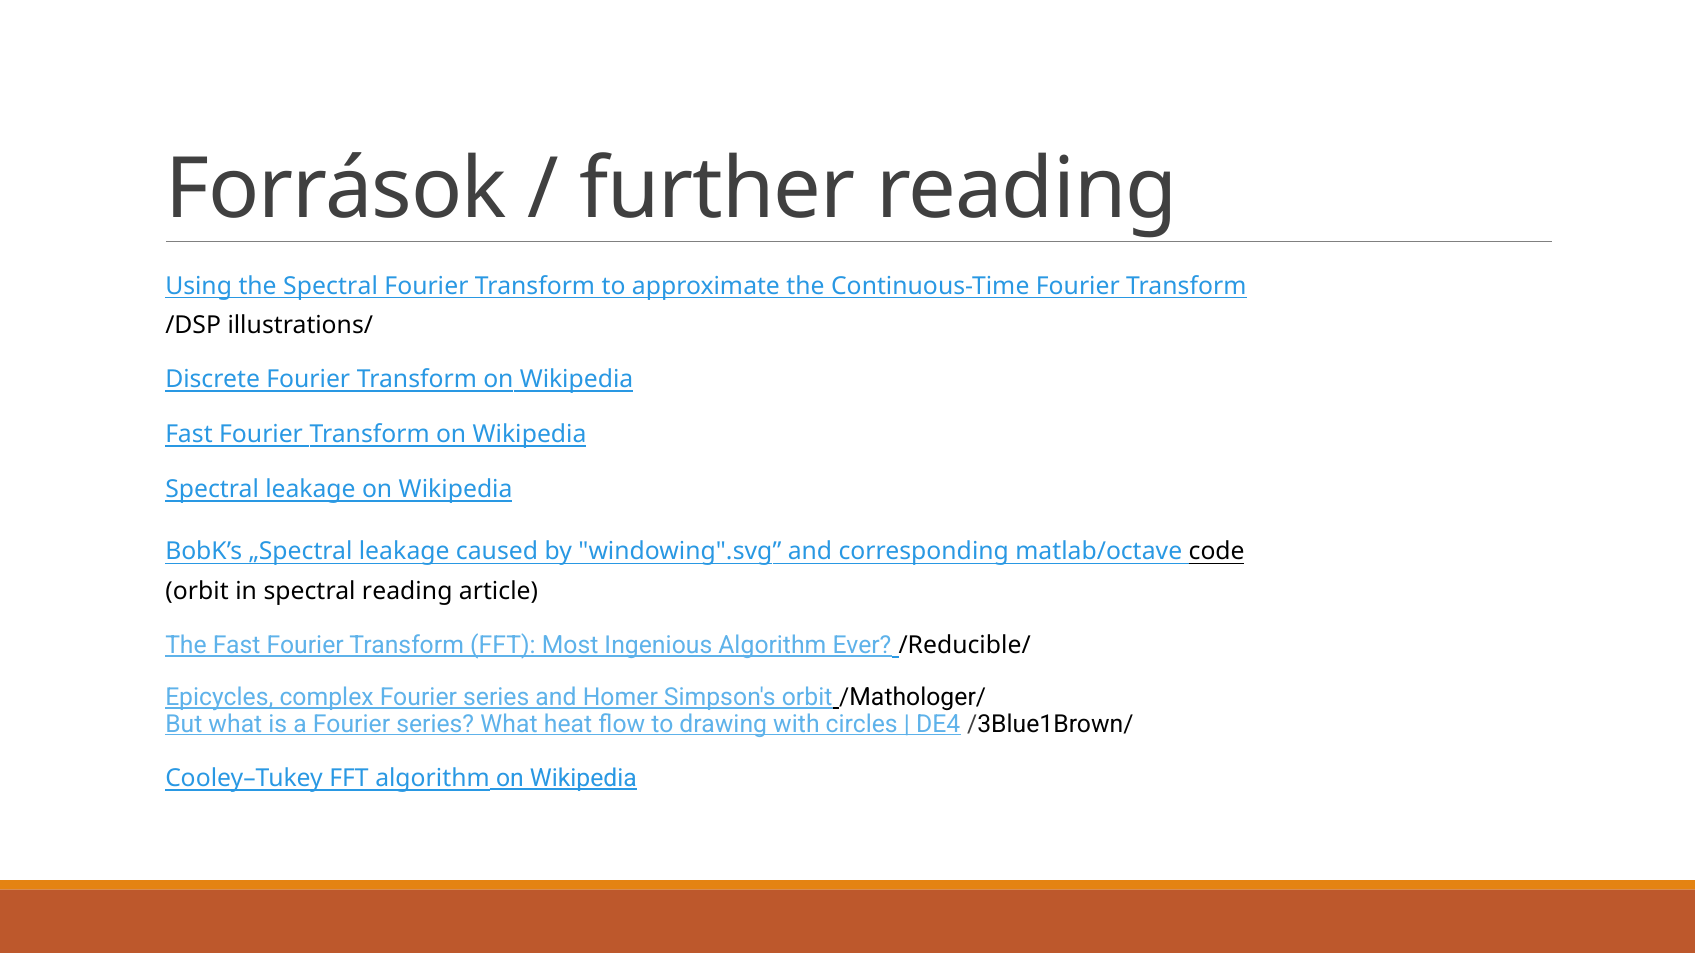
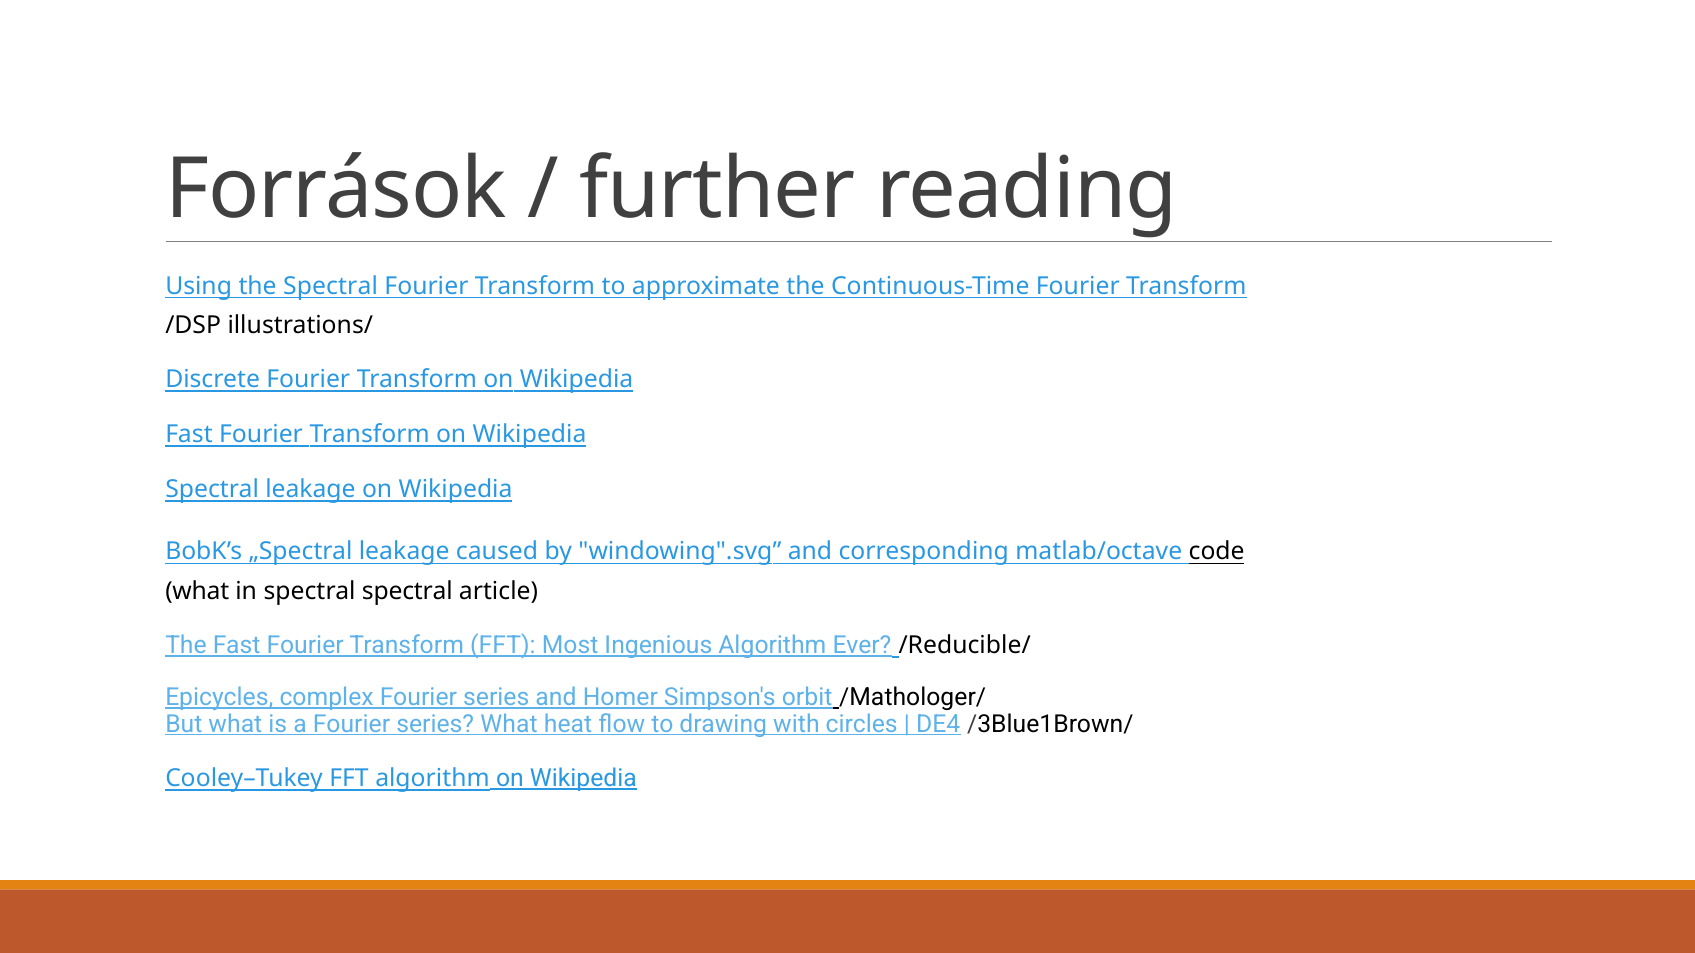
orbit at (197, 592): orbit -> what
spectral reading: reading -> spectral
